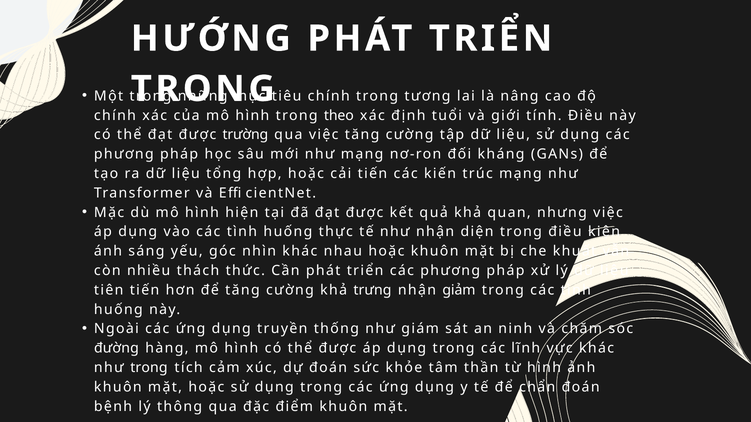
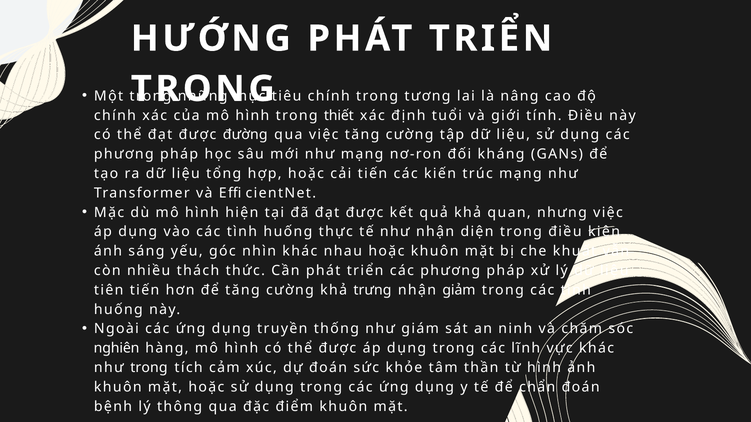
theo: theo -> thiết
trường: trường -> đường
đường: đường -> nghiên
